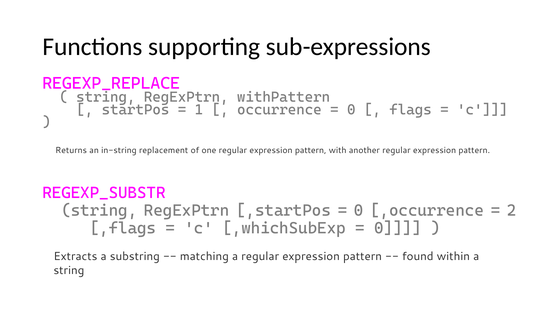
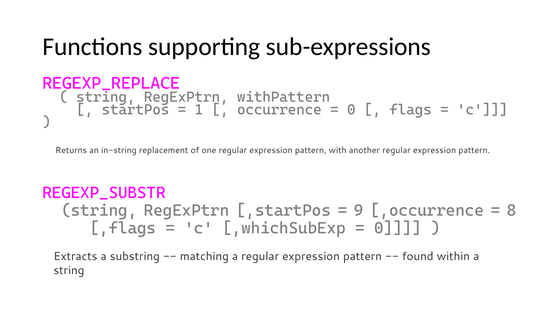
0 at (359, 210): 0 -> 9
2: 2 -> 8
